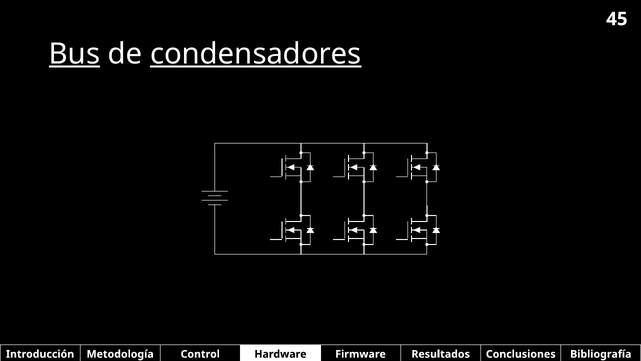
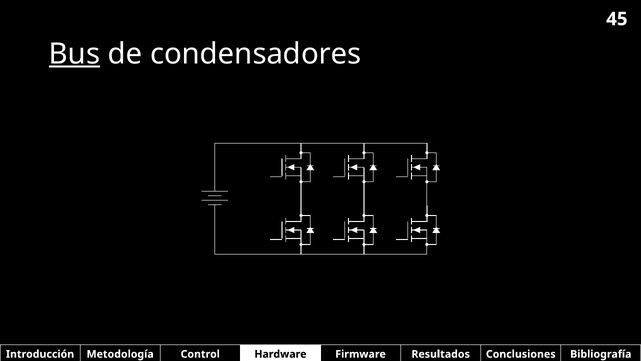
condensadores underline: present -> none
